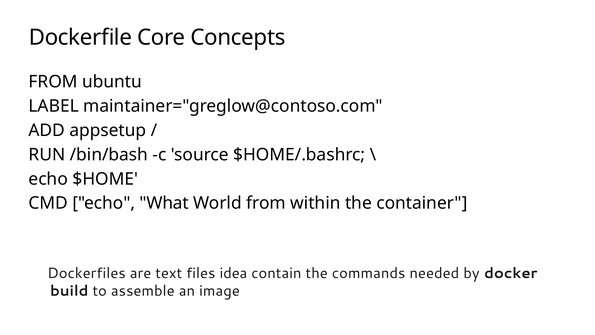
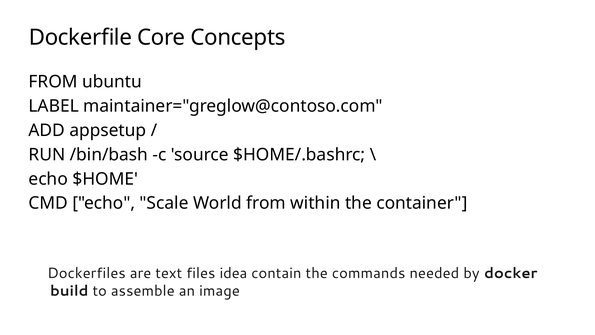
What: What -> Scale
